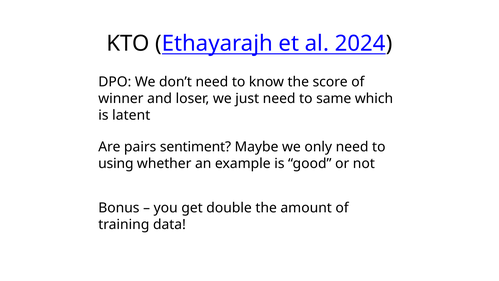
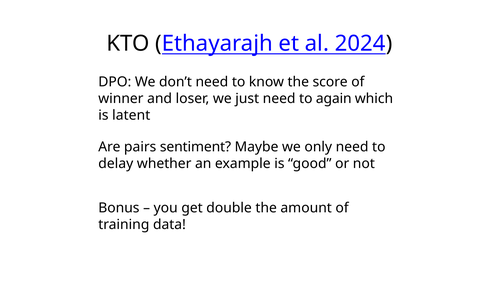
same: same -> again
using: using -> delay
